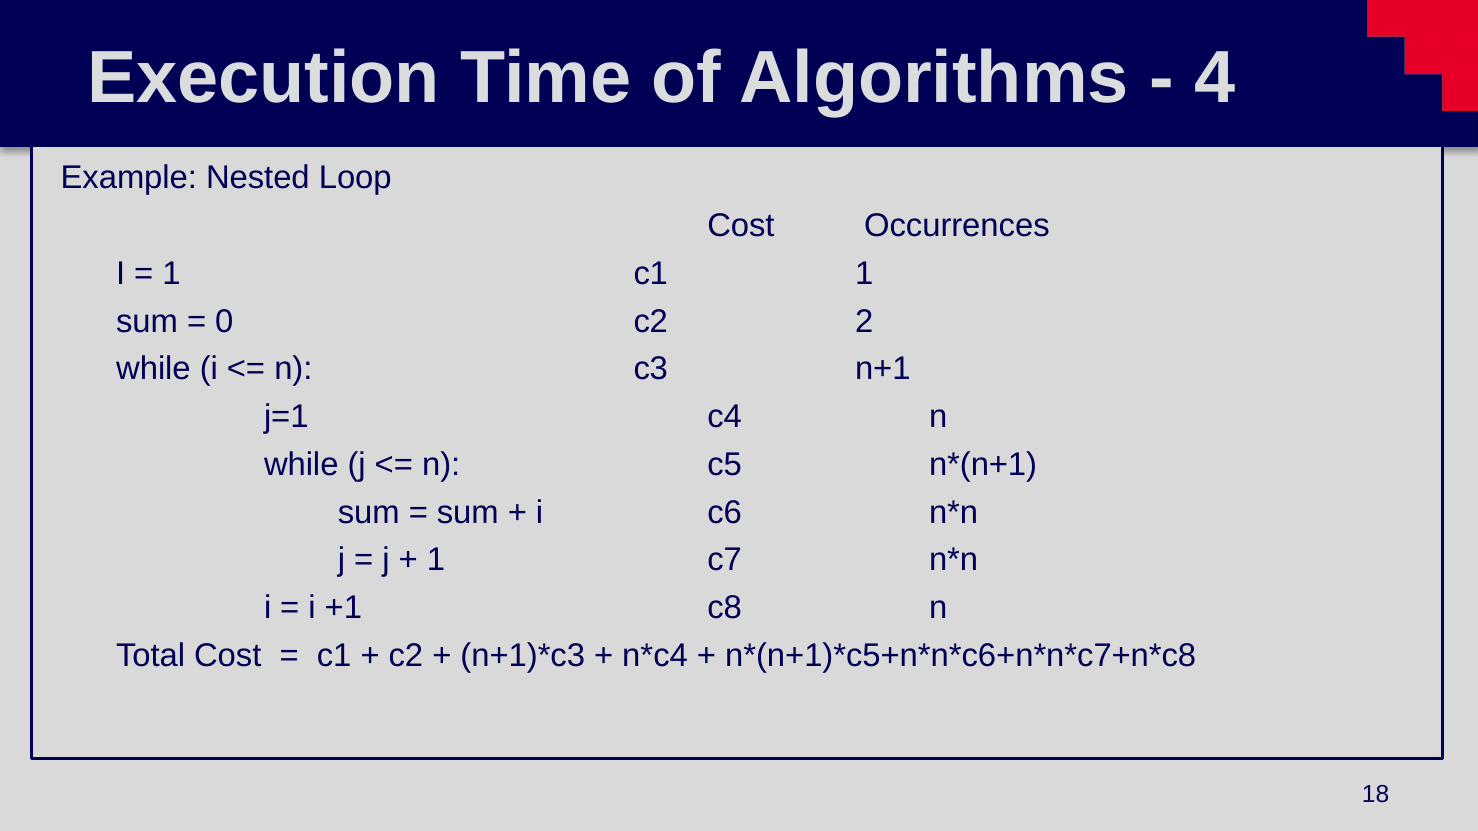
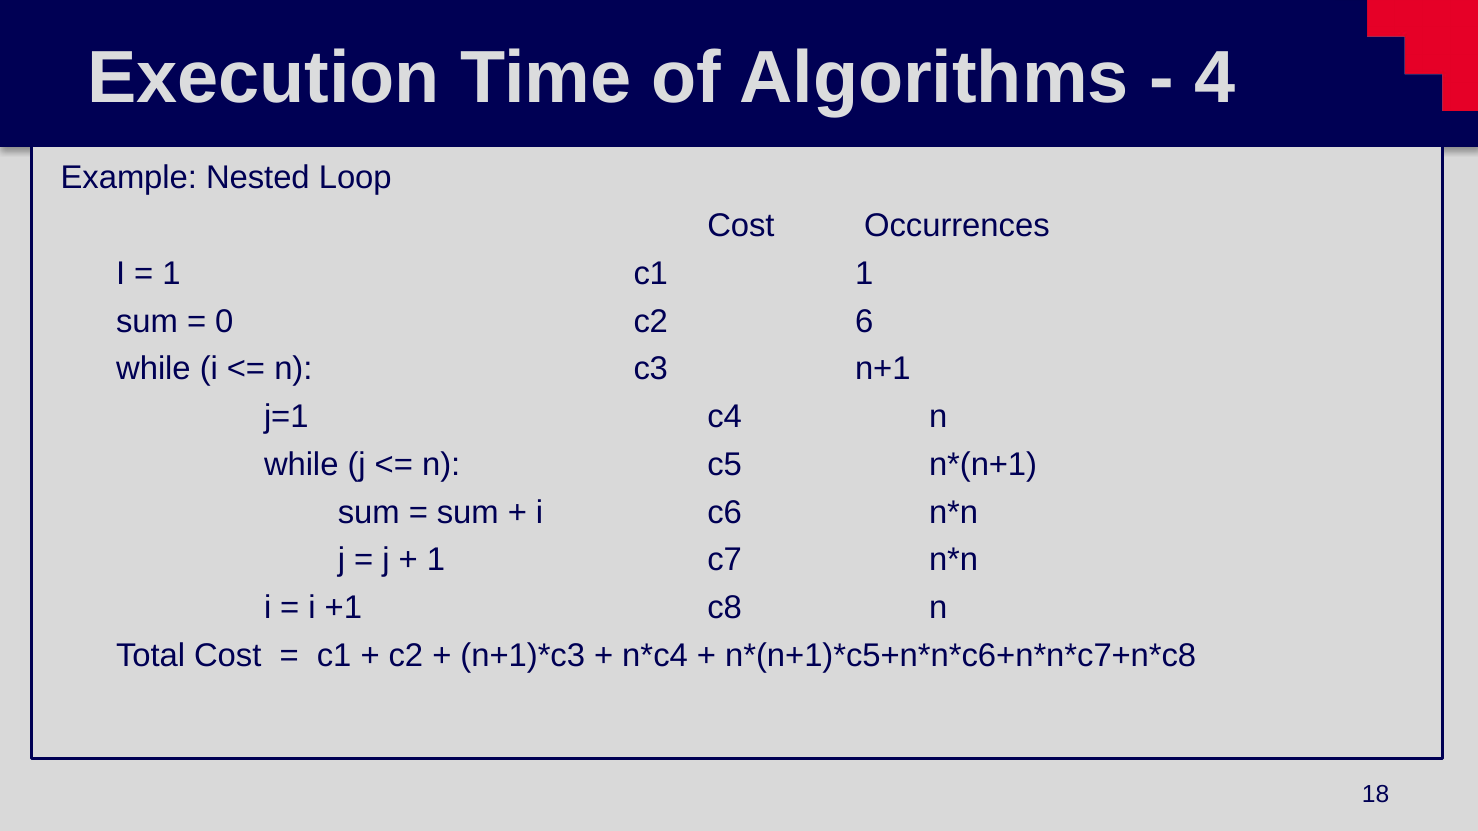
2: 2 -> 6
